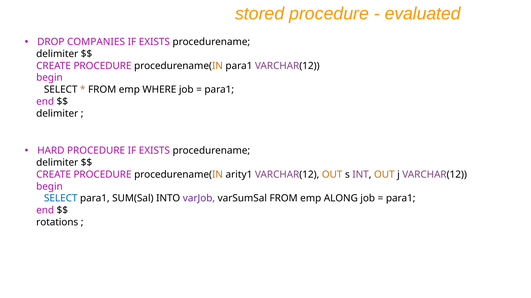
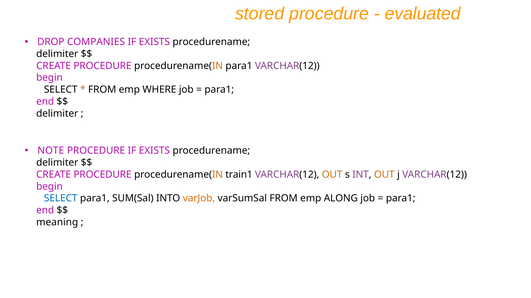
HARD: HARD -> NOTE
arity1: arity1 -> train1
varJob colour: purple -> orange
rotations: rotations -> meaning
